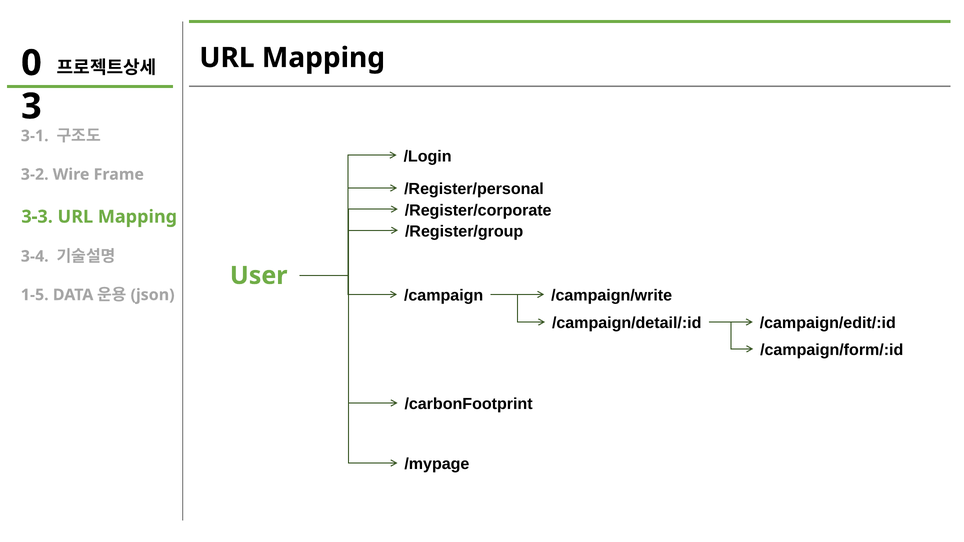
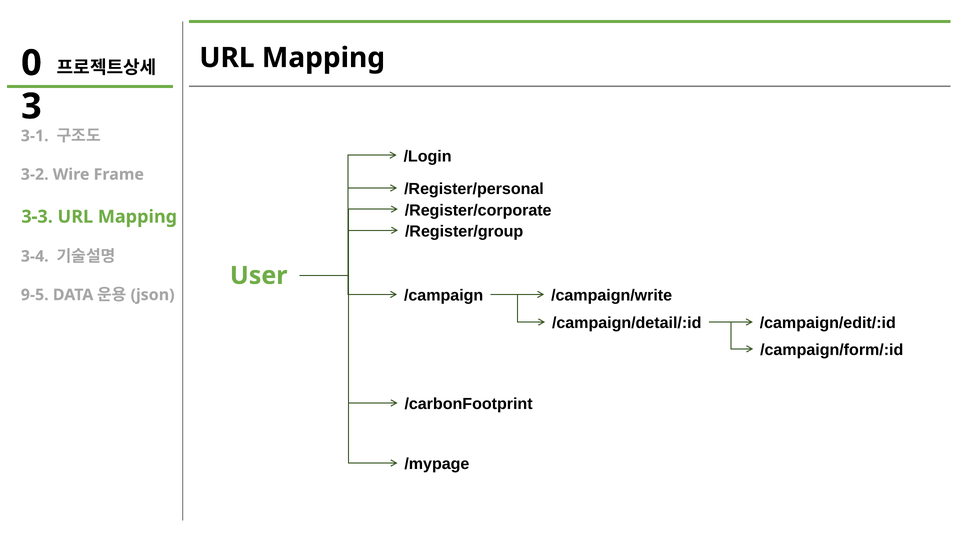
1-5: 1-5 -> 9-5
